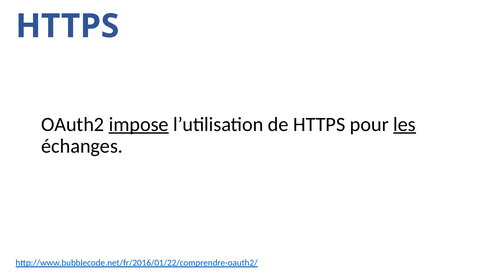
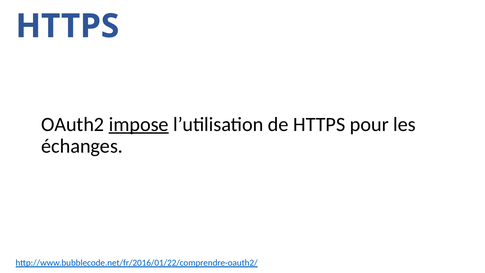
les underline: present -> none
